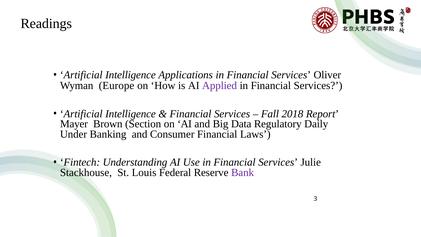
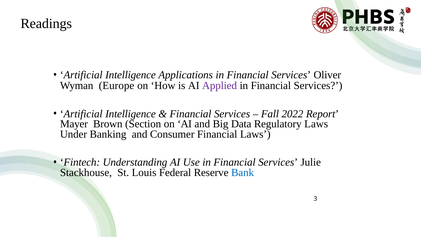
2018: 2018 -> 2022
Regulatory Daily: Daily -> Laws
Bank colour: purple -> blue
